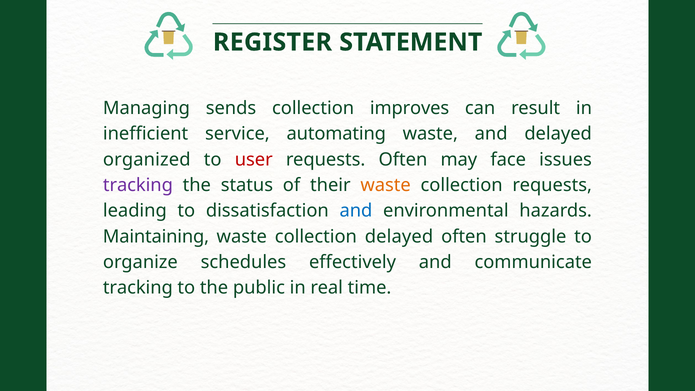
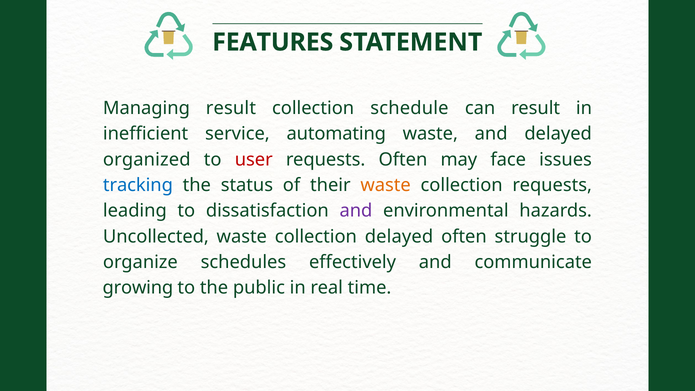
REGISTER: REGISTER -> FEATURES
Managing sends: sends -> result
improves: improves -> schedule
tracking at (138, 185) colour: purple -> blue
and at (356, 211) colour: blue -> purple
Maintaining: Maintaining -> Uncollected
tracking at (138, 288): tracking -> growing
